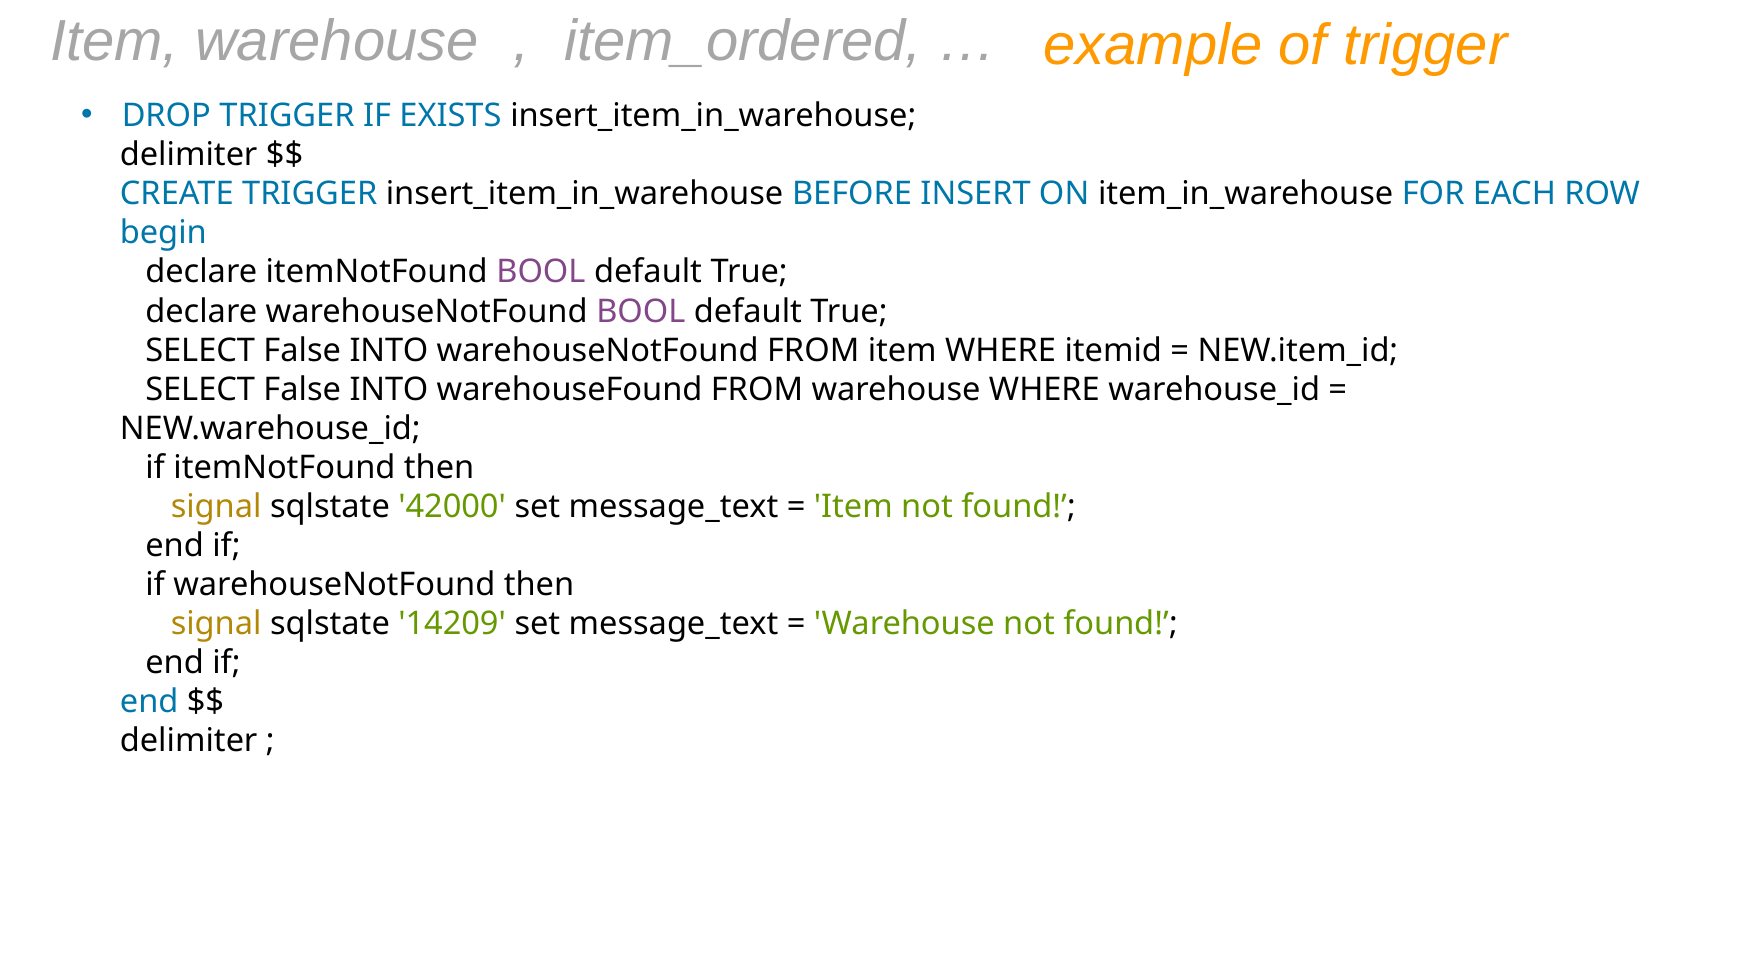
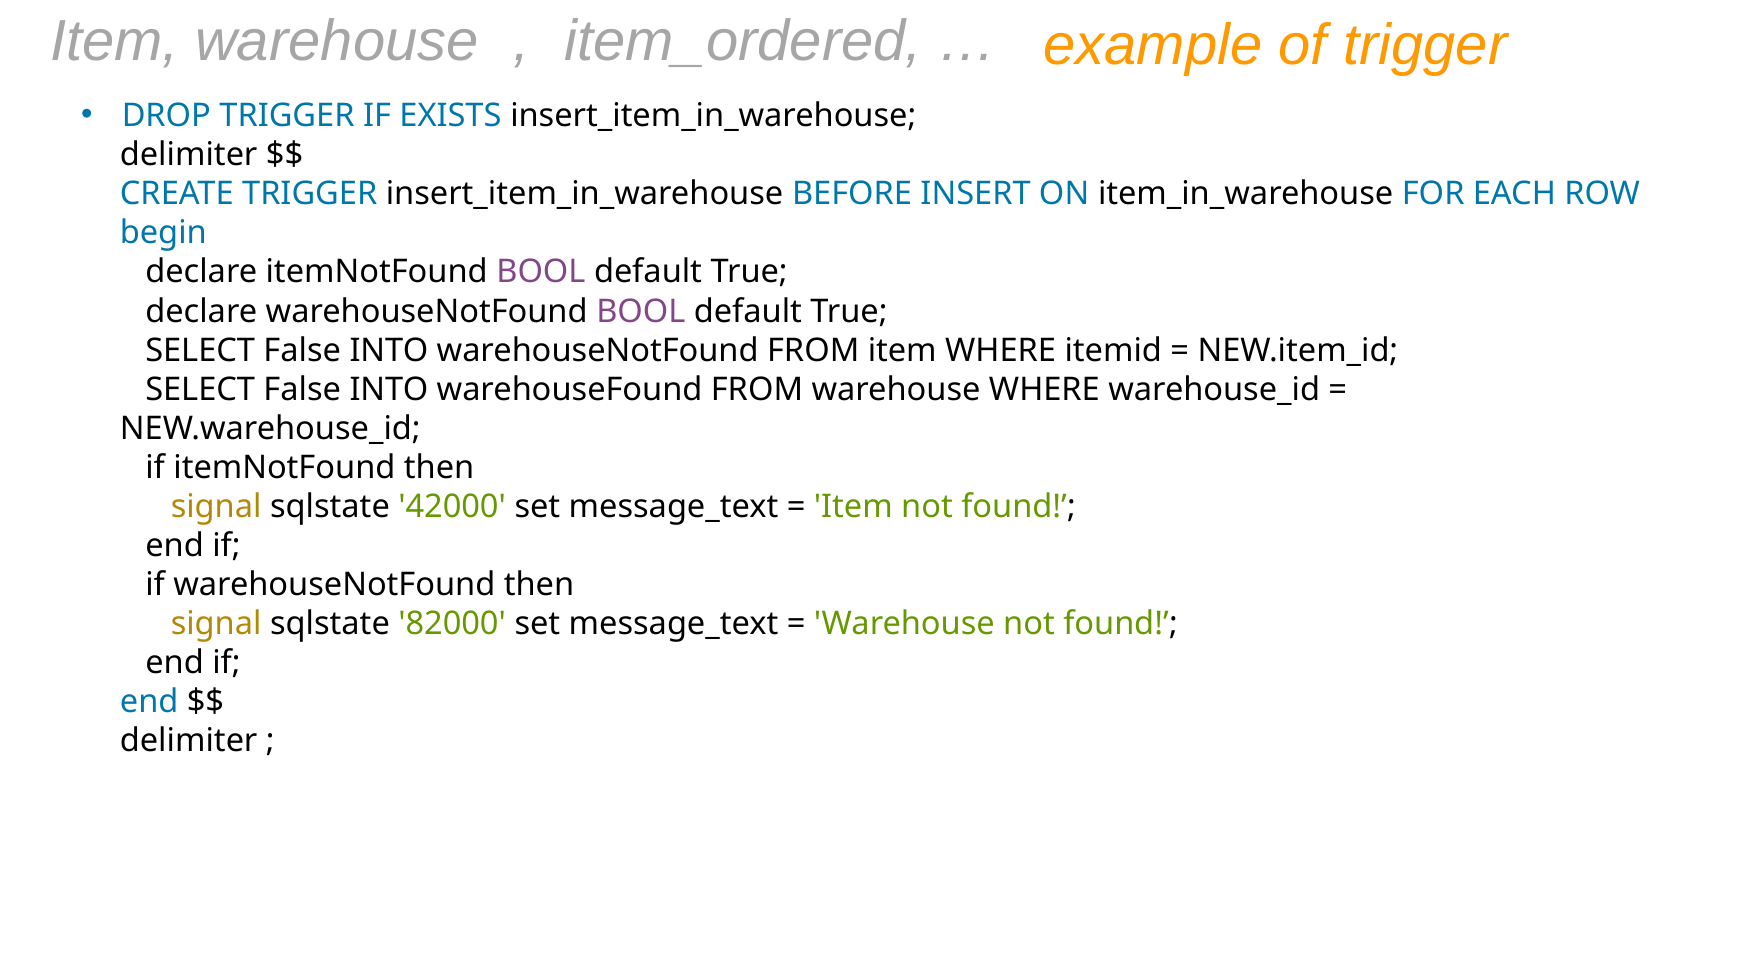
14209: 14209 -> 82000
